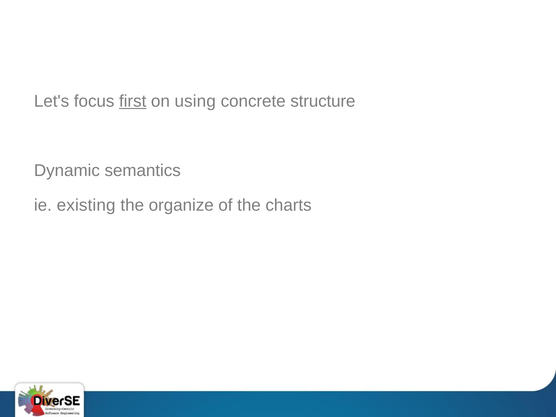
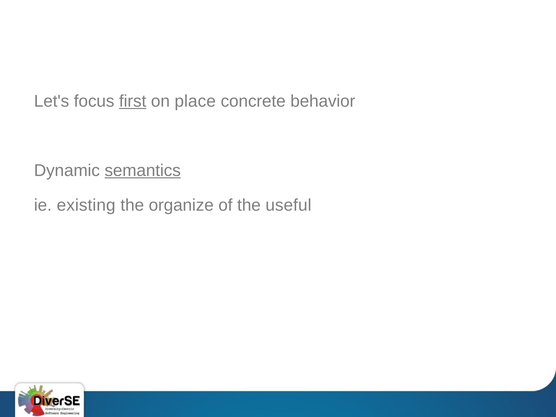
using: using -> place
structure: structure -> behavior
semantics underline: none -> present
charts: charts -> useful
